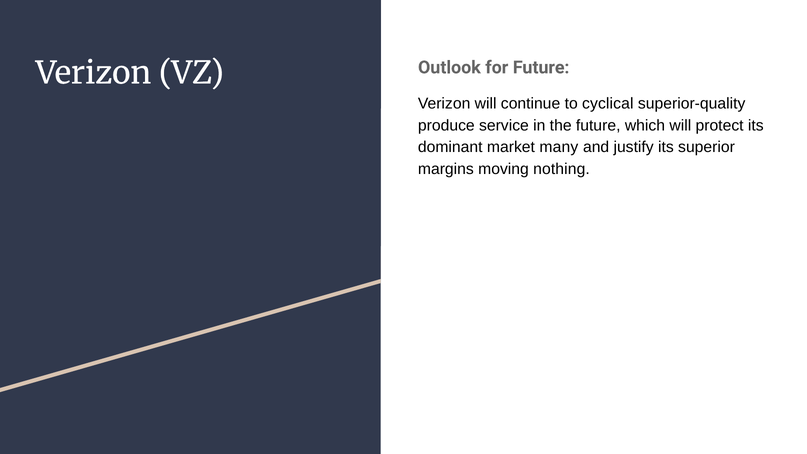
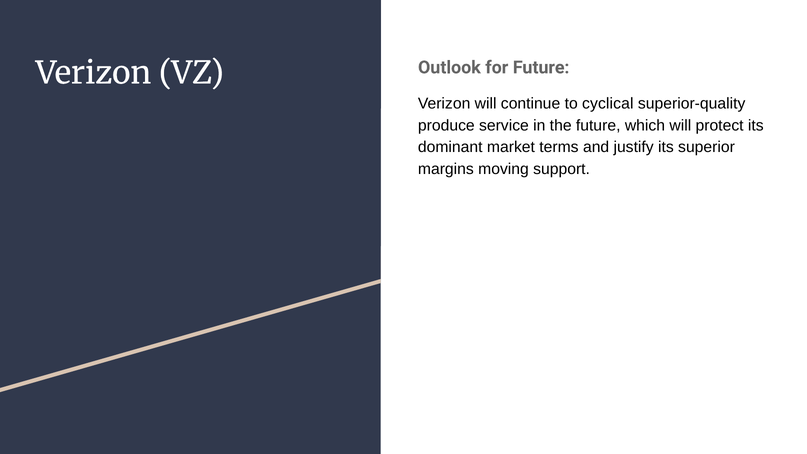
many: many -> terms
nothing: nothing -> support
